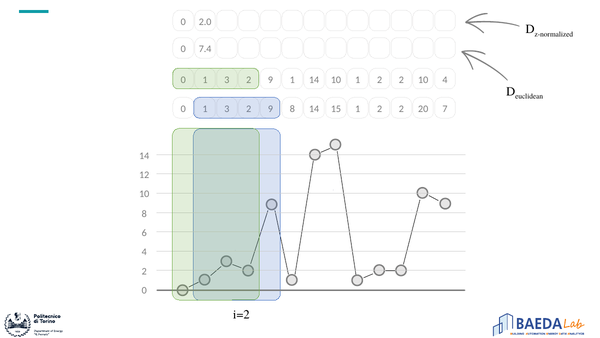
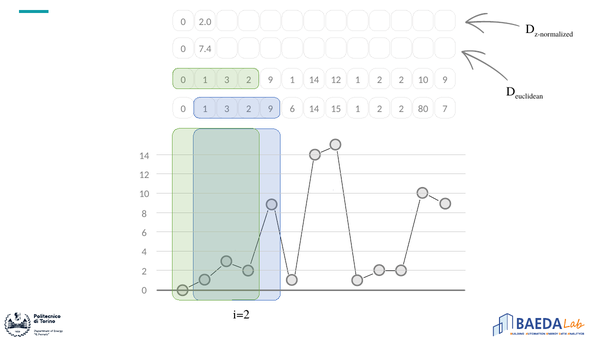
1 10: 10 -> 12
10 4: 4 -> 9
8 at (292, 109): 8 -> 6
20: 20 -> 80
